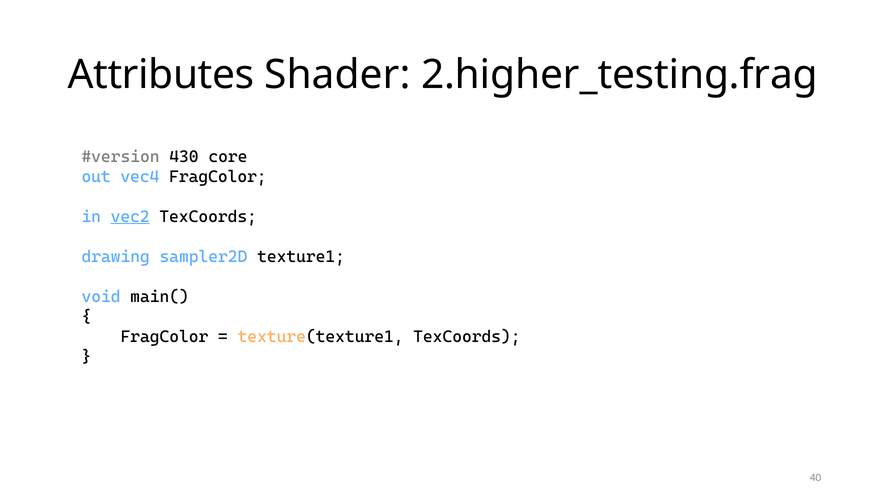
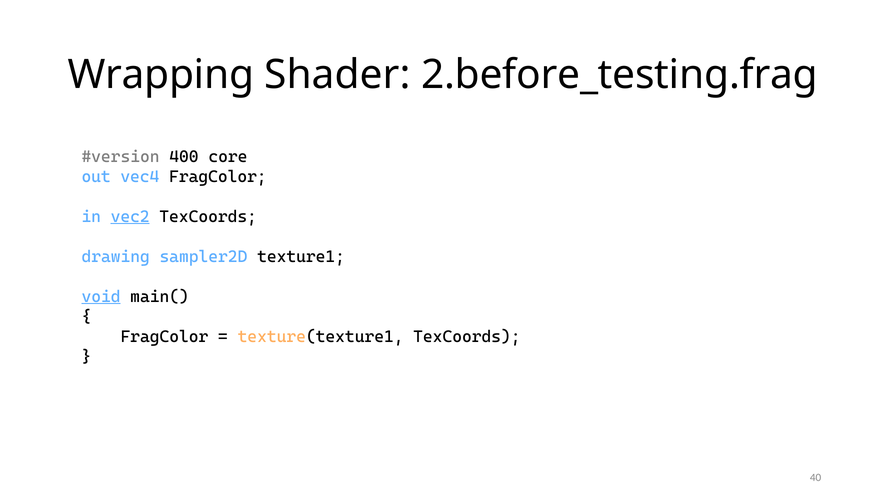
Attributes: Attributes -> Wrapping
2.higher_testing.frag: 2.higher_testing.frag -> 2.before_testing.frag
430: 430 -> 400
void underline: none -> present
